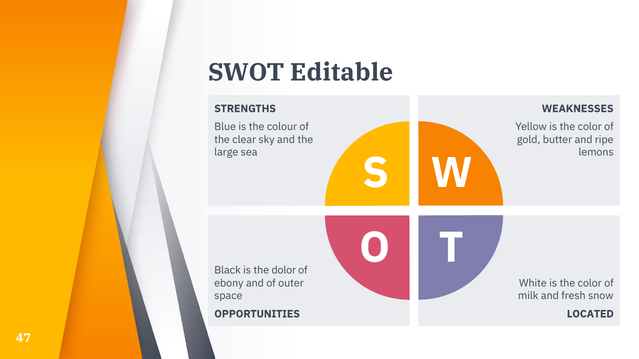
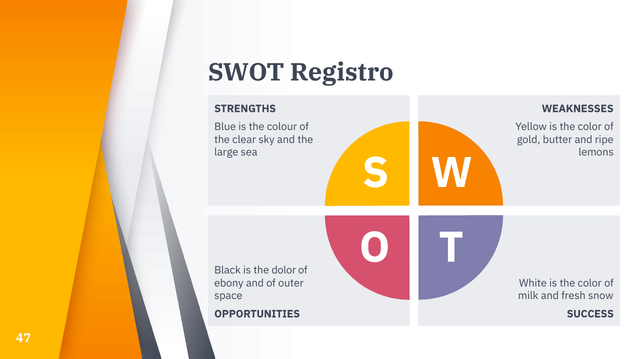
Editable: Editable -> Registro
LOCATED: LOCATED -> SUCCESS
